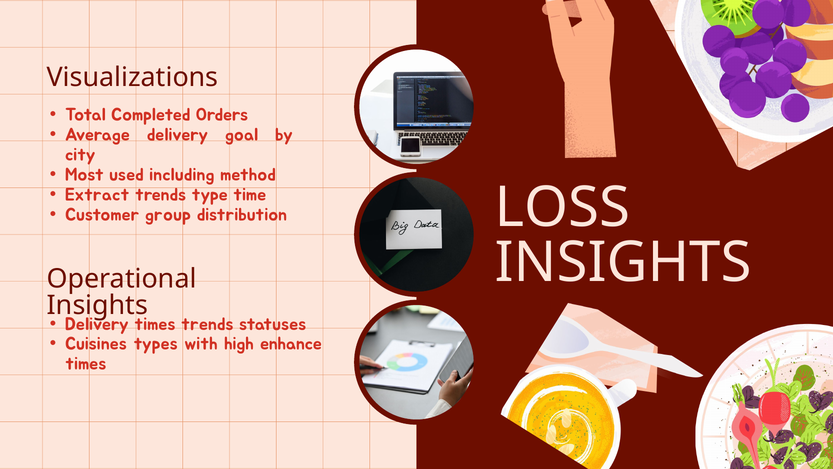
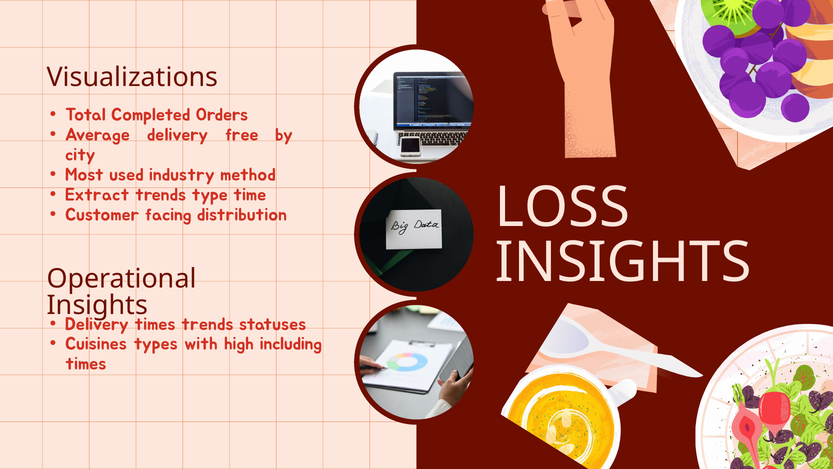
goal: goal -> free
including: including -> industry
group: group -> facing
enhance: enhance -> including
